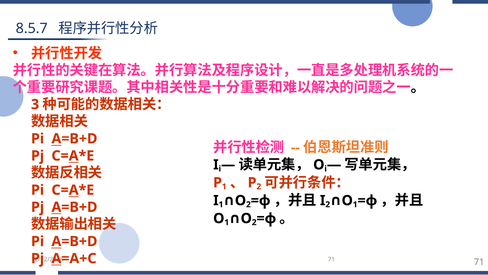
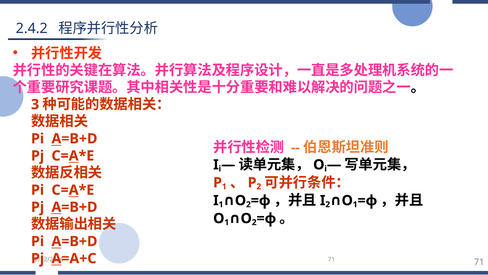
8.5.7: 8.5.7 -> 2.4.2
